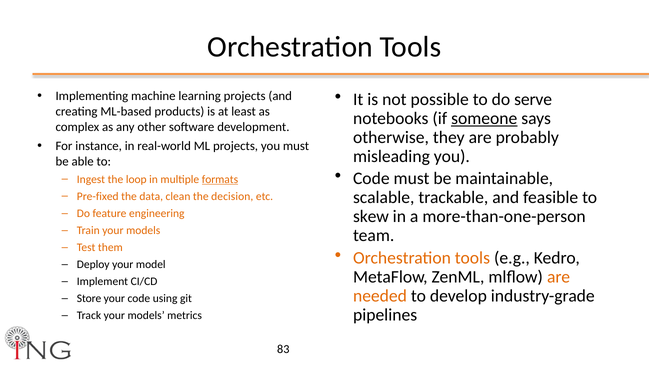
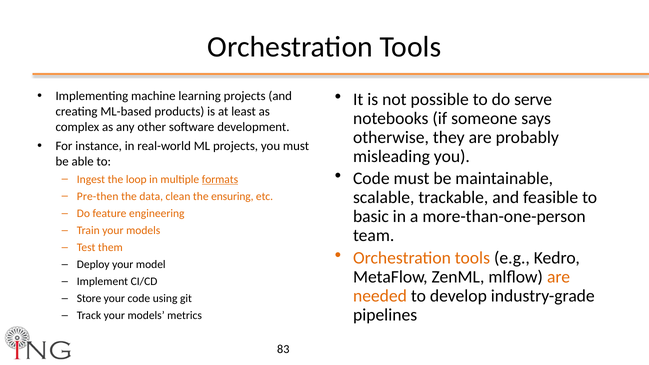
someone underline: present -> none
Pre-fixed: Pre-fixed -> Pre-then
decision: decision -> ensuring
skew: skew -> basic
